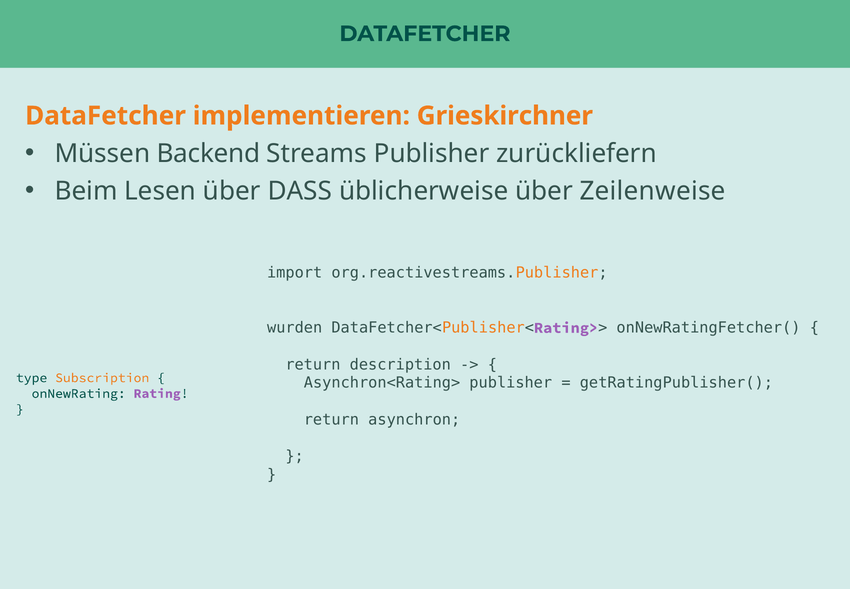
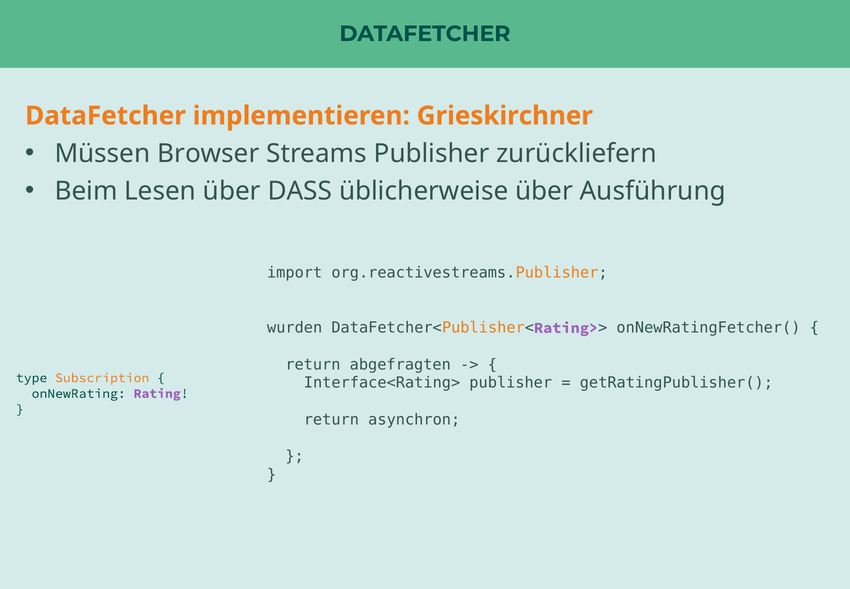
Backend: Backend -> Browser
Zeilenweise: Zeilenweise -> Ausführung
description: description -> abgefragten
Asynchron<Rating>: Asynchron<Rating> -> Interface<Rating>
